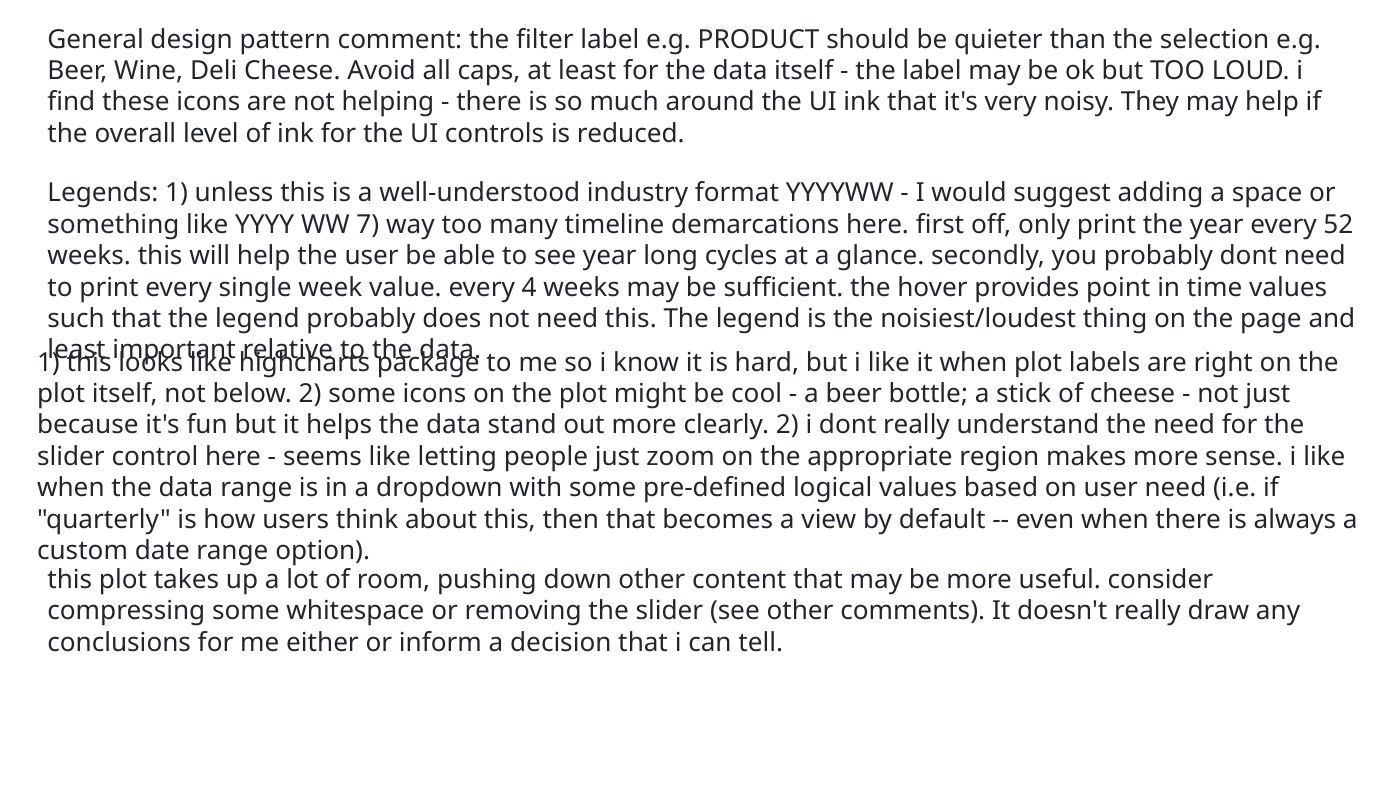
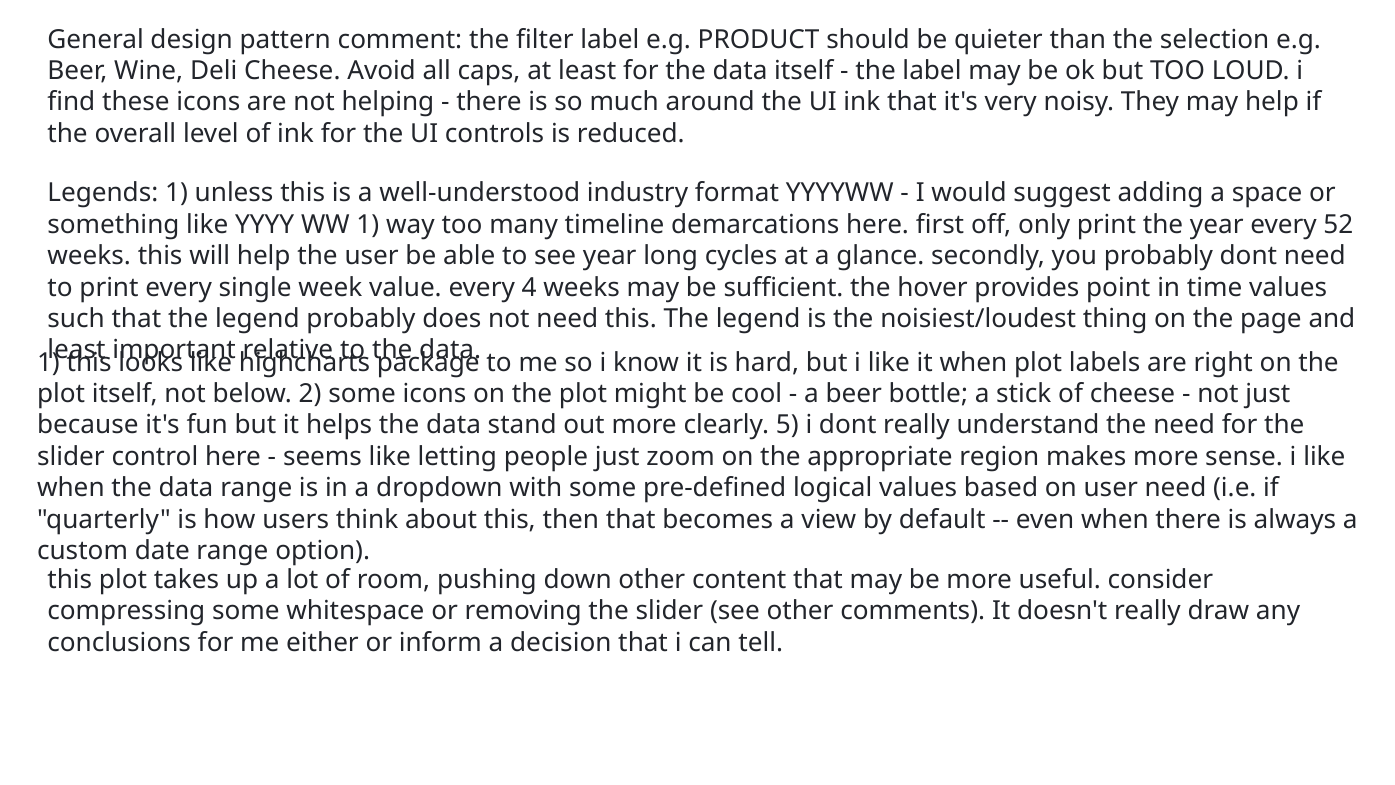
WW 7: 7 -> 1
clearly 2: 2 -> 5
